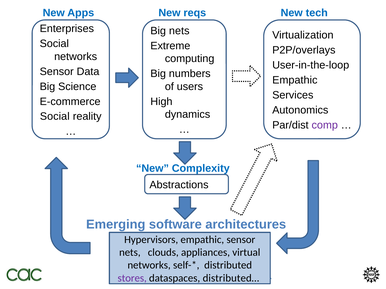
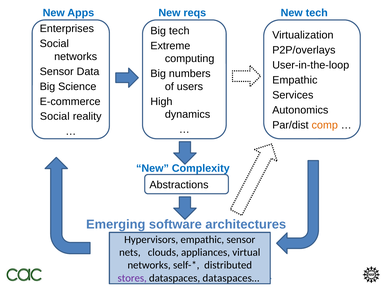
Big nets: nets -> tech
comp colour: purple -> orange
distributed…: distributed… -> dataspaces…
